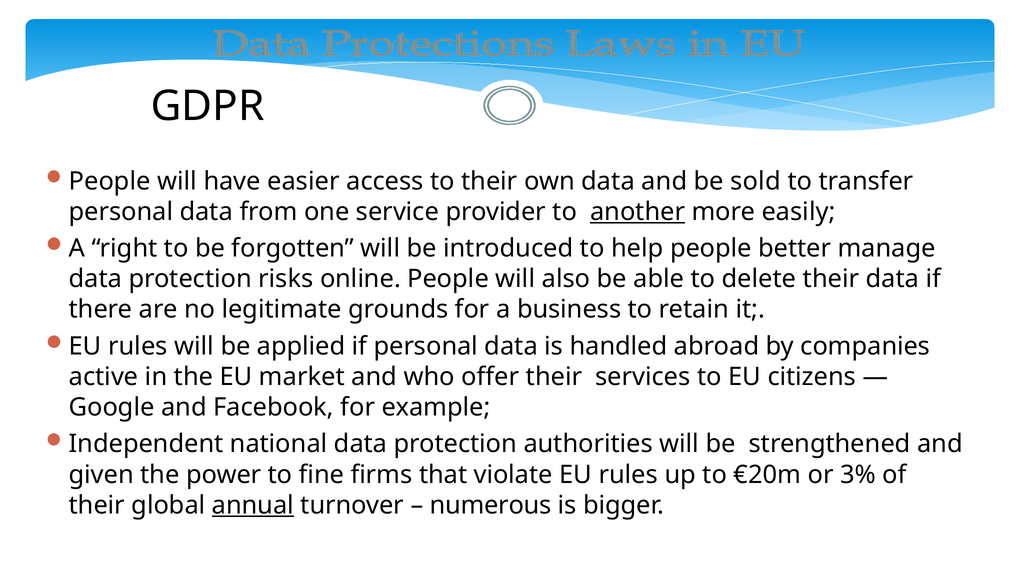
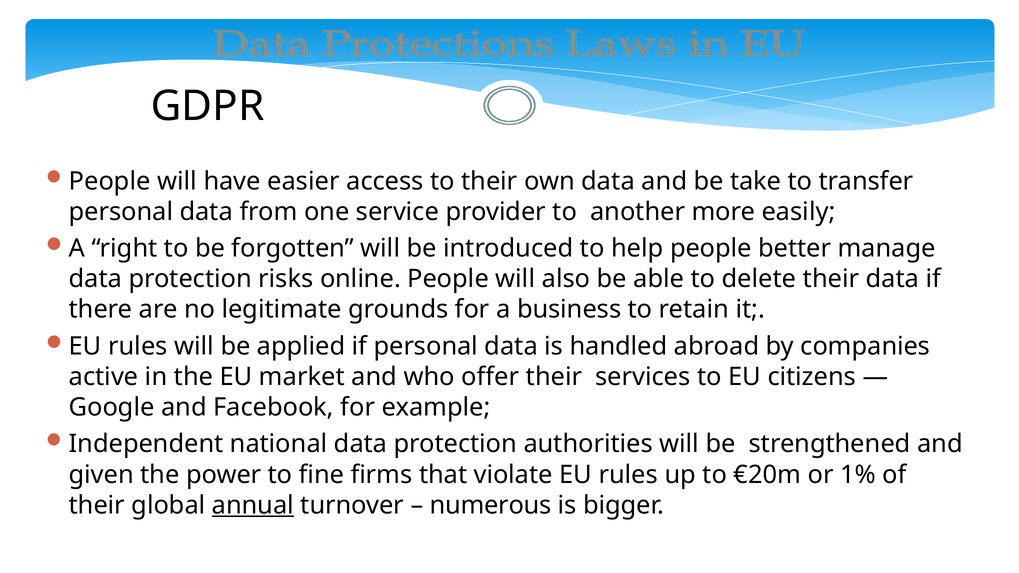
sold: sold -> take
another underline: present -> none
3%: 3% -> 1%
